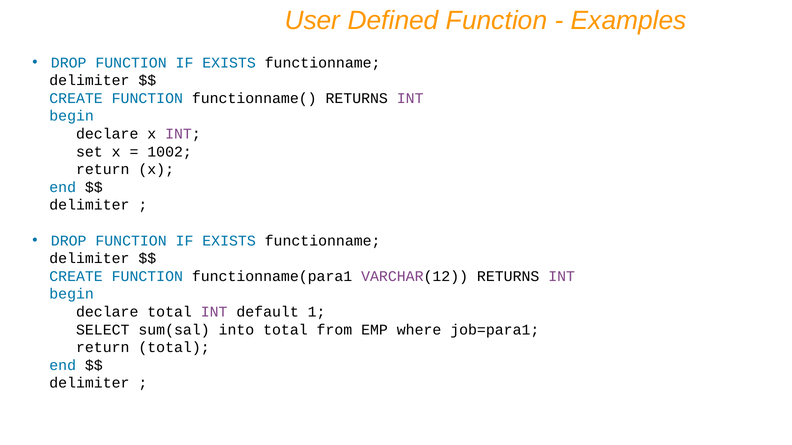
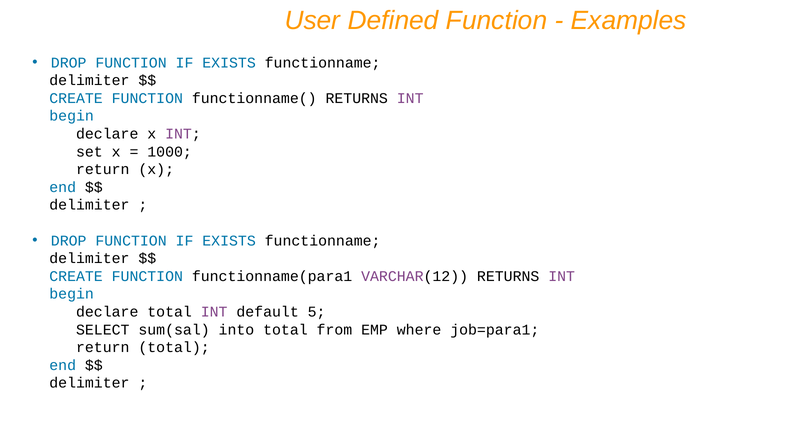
1002: 1002 -> 1000
1: 1 -> 5
